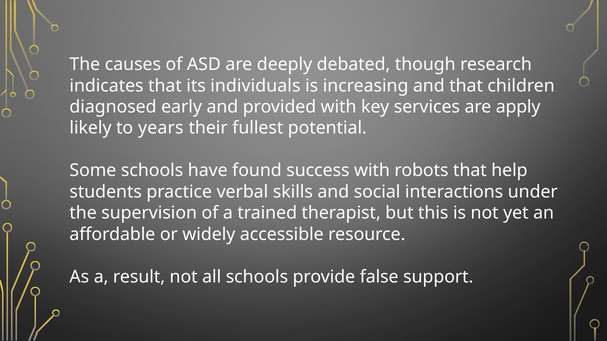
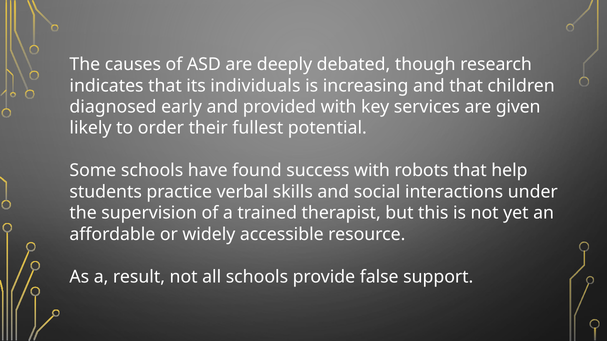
apply: apply -> given
years: years -> order
